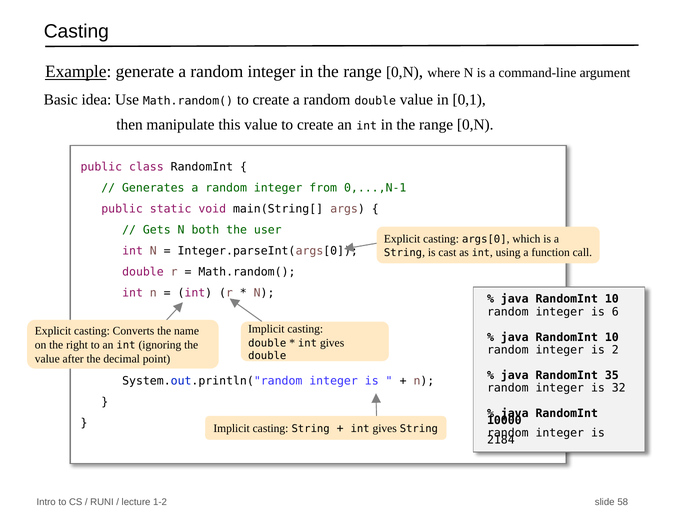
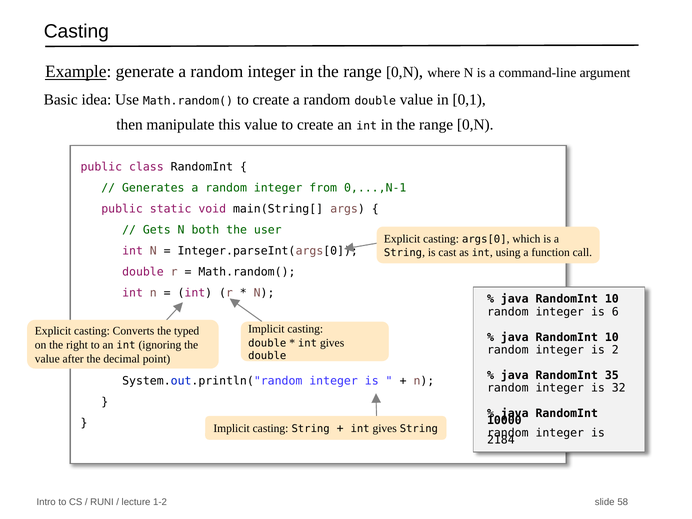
name: name -> typed
